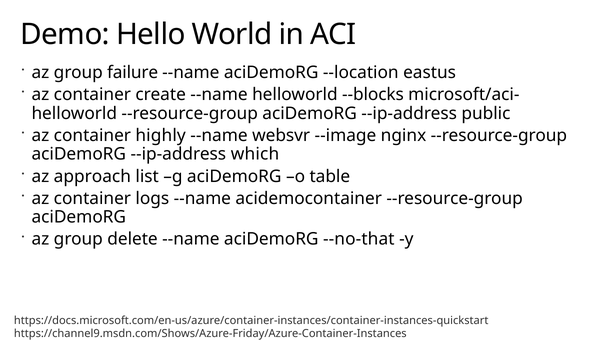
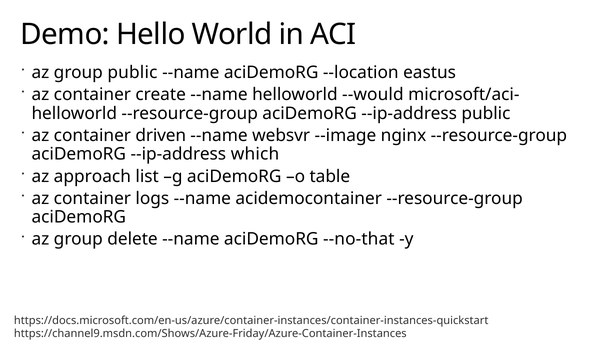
group failure: failure -> public
--blocks: --blocks -> --would
highly: highly -> driven
